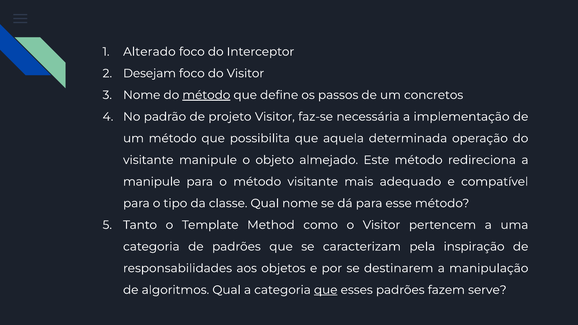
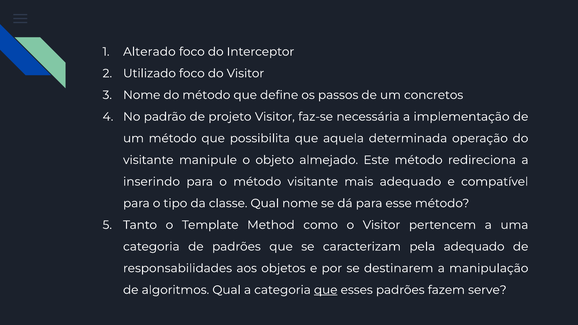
Desejam: Desejam -> Utilizado
método at (206, 95) underline: present -> none
manipule at (152, 182): manipule -> inserindo
pela inspiração: inspiração -> adequado
